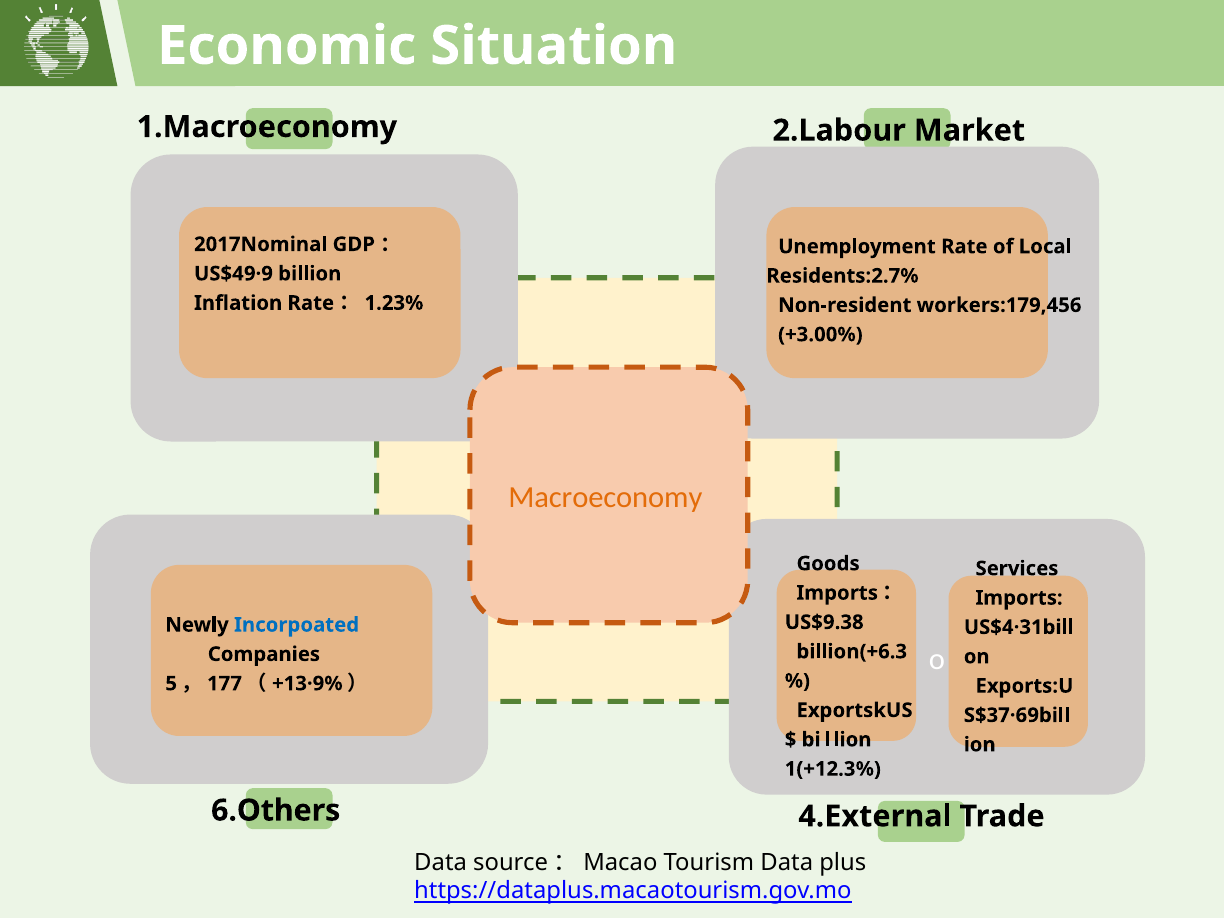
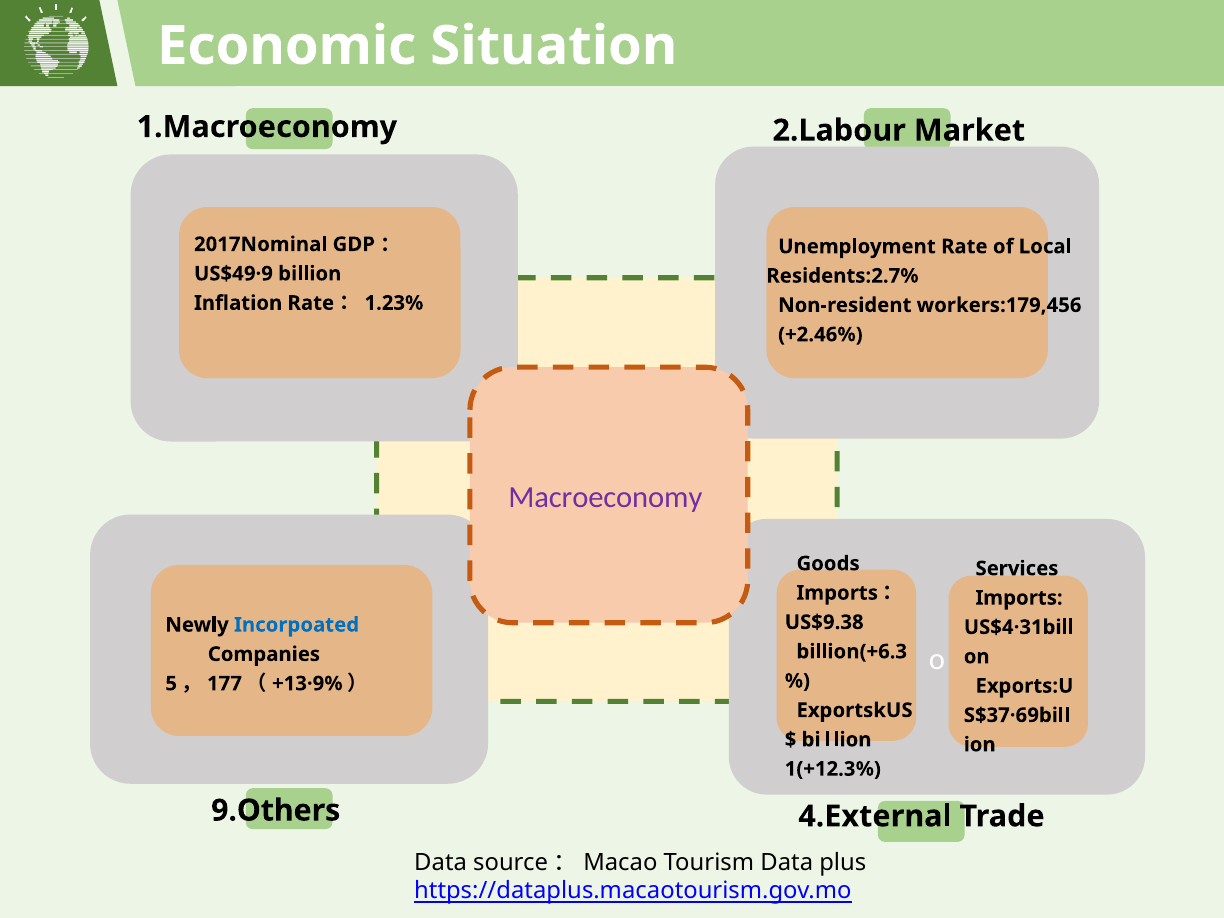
+3.00%: +3.00% -> +2.46%
Macroeconomy colour: orange -> purple
6.Others: 6.Others -> 9.Others
